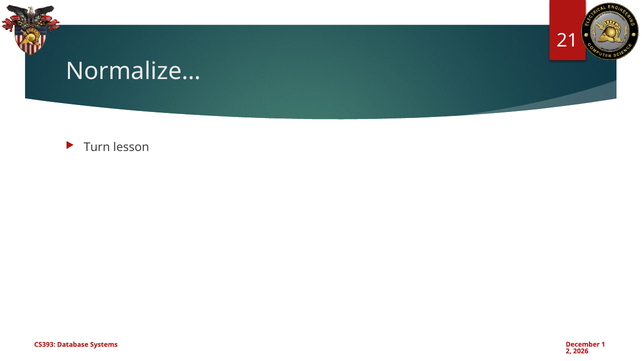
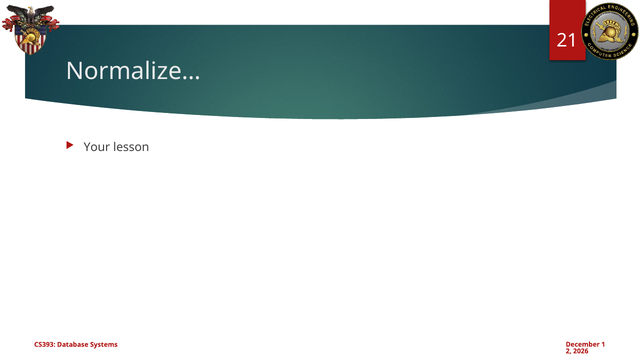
Turn: Turn -> Your
